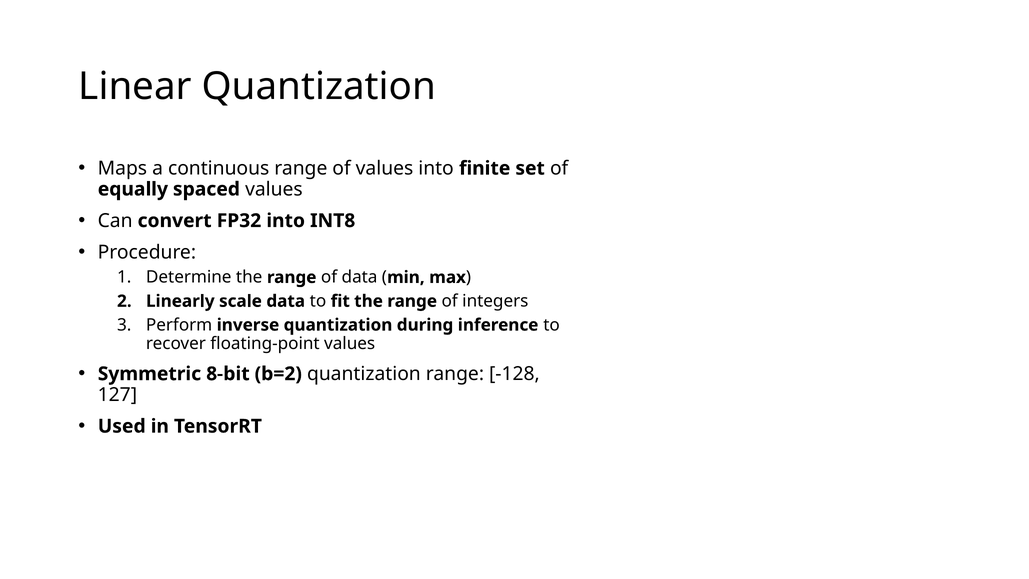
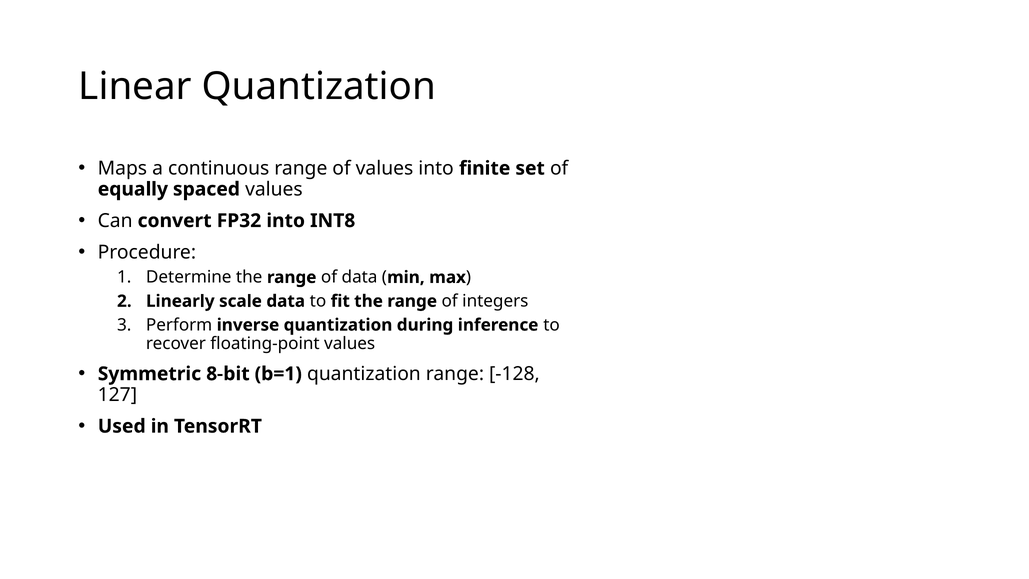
b=2: b=2 -> b=1
